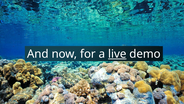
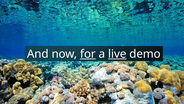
for underline: none -> present
